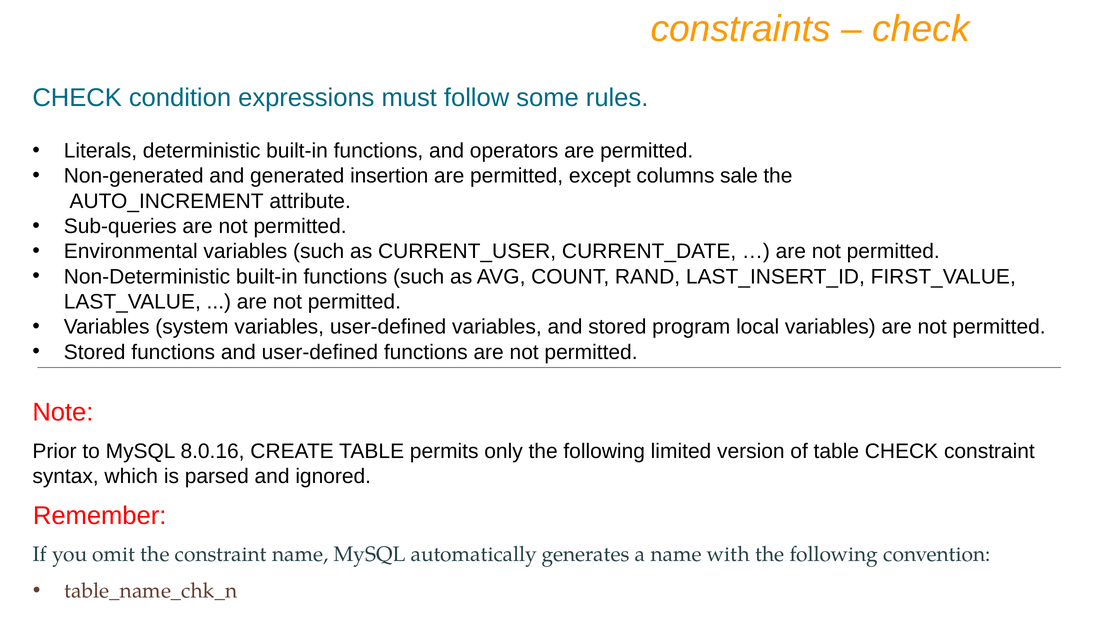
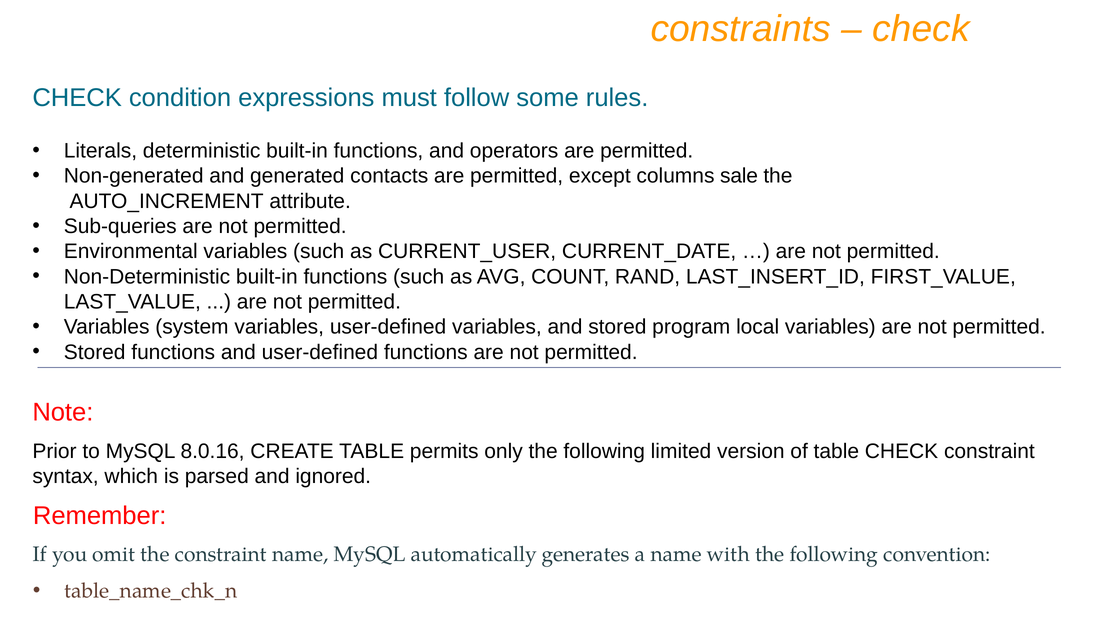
insertion: insertion -> contacts
